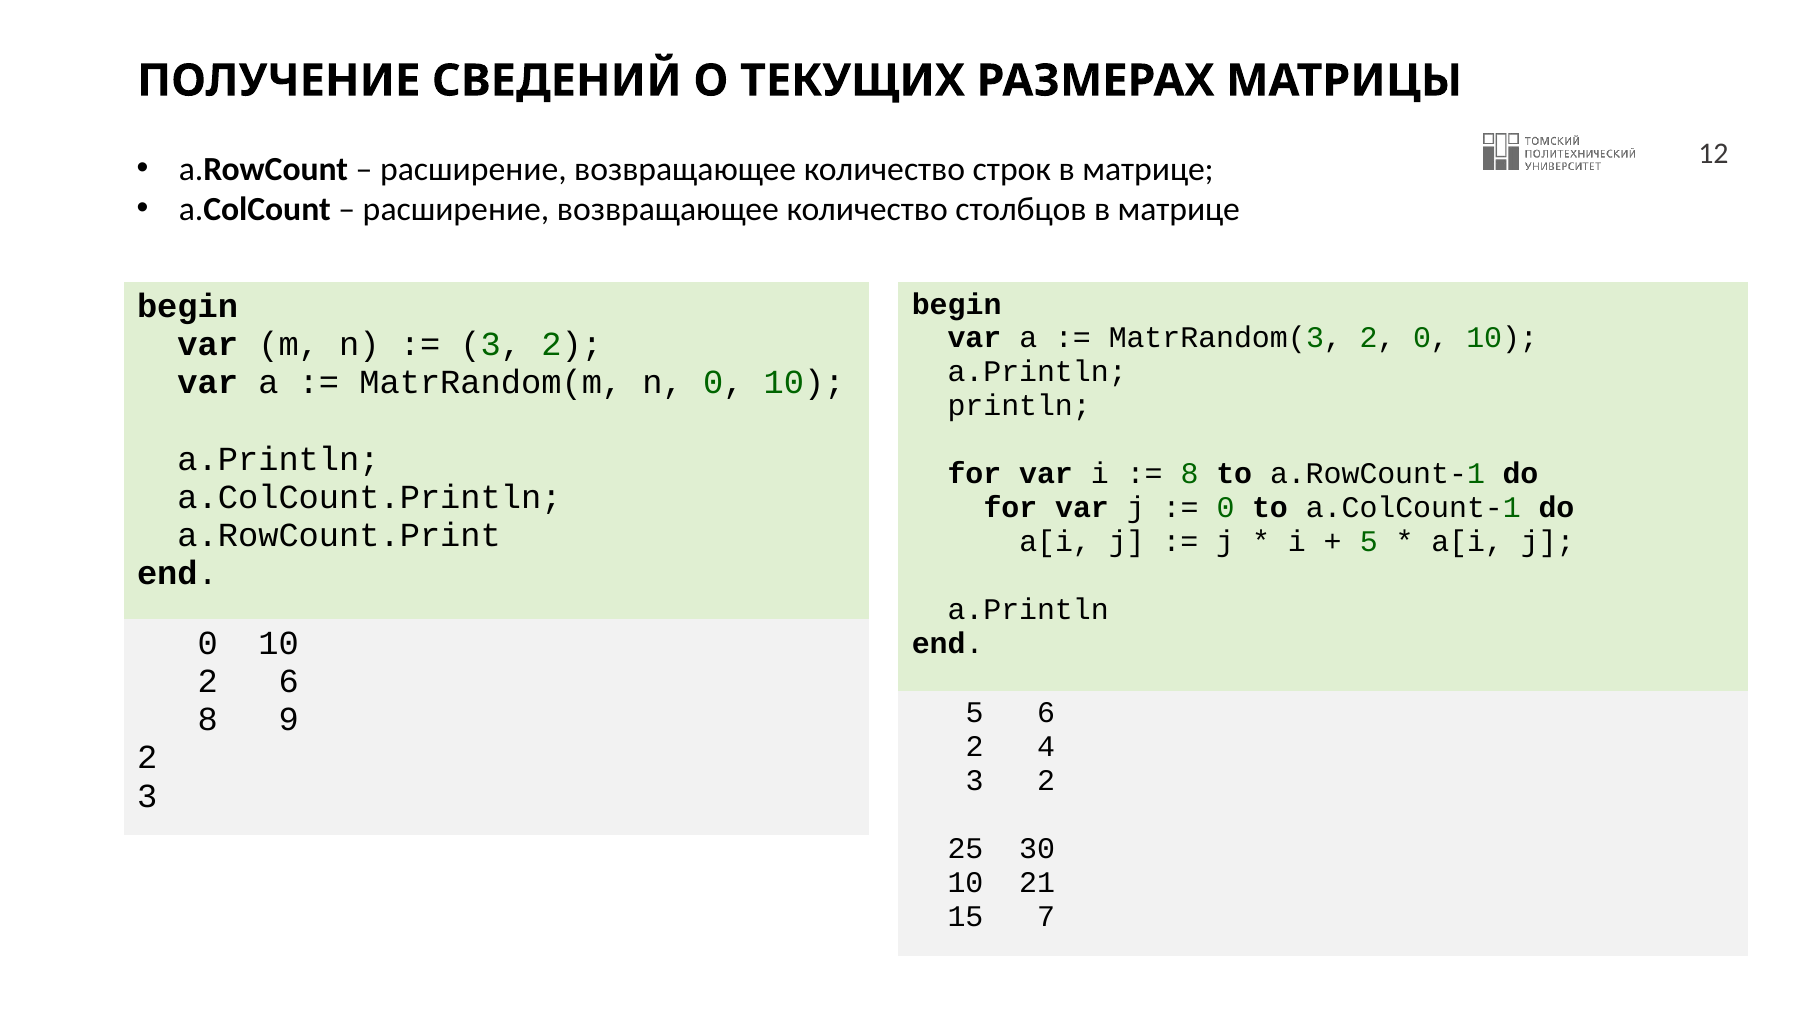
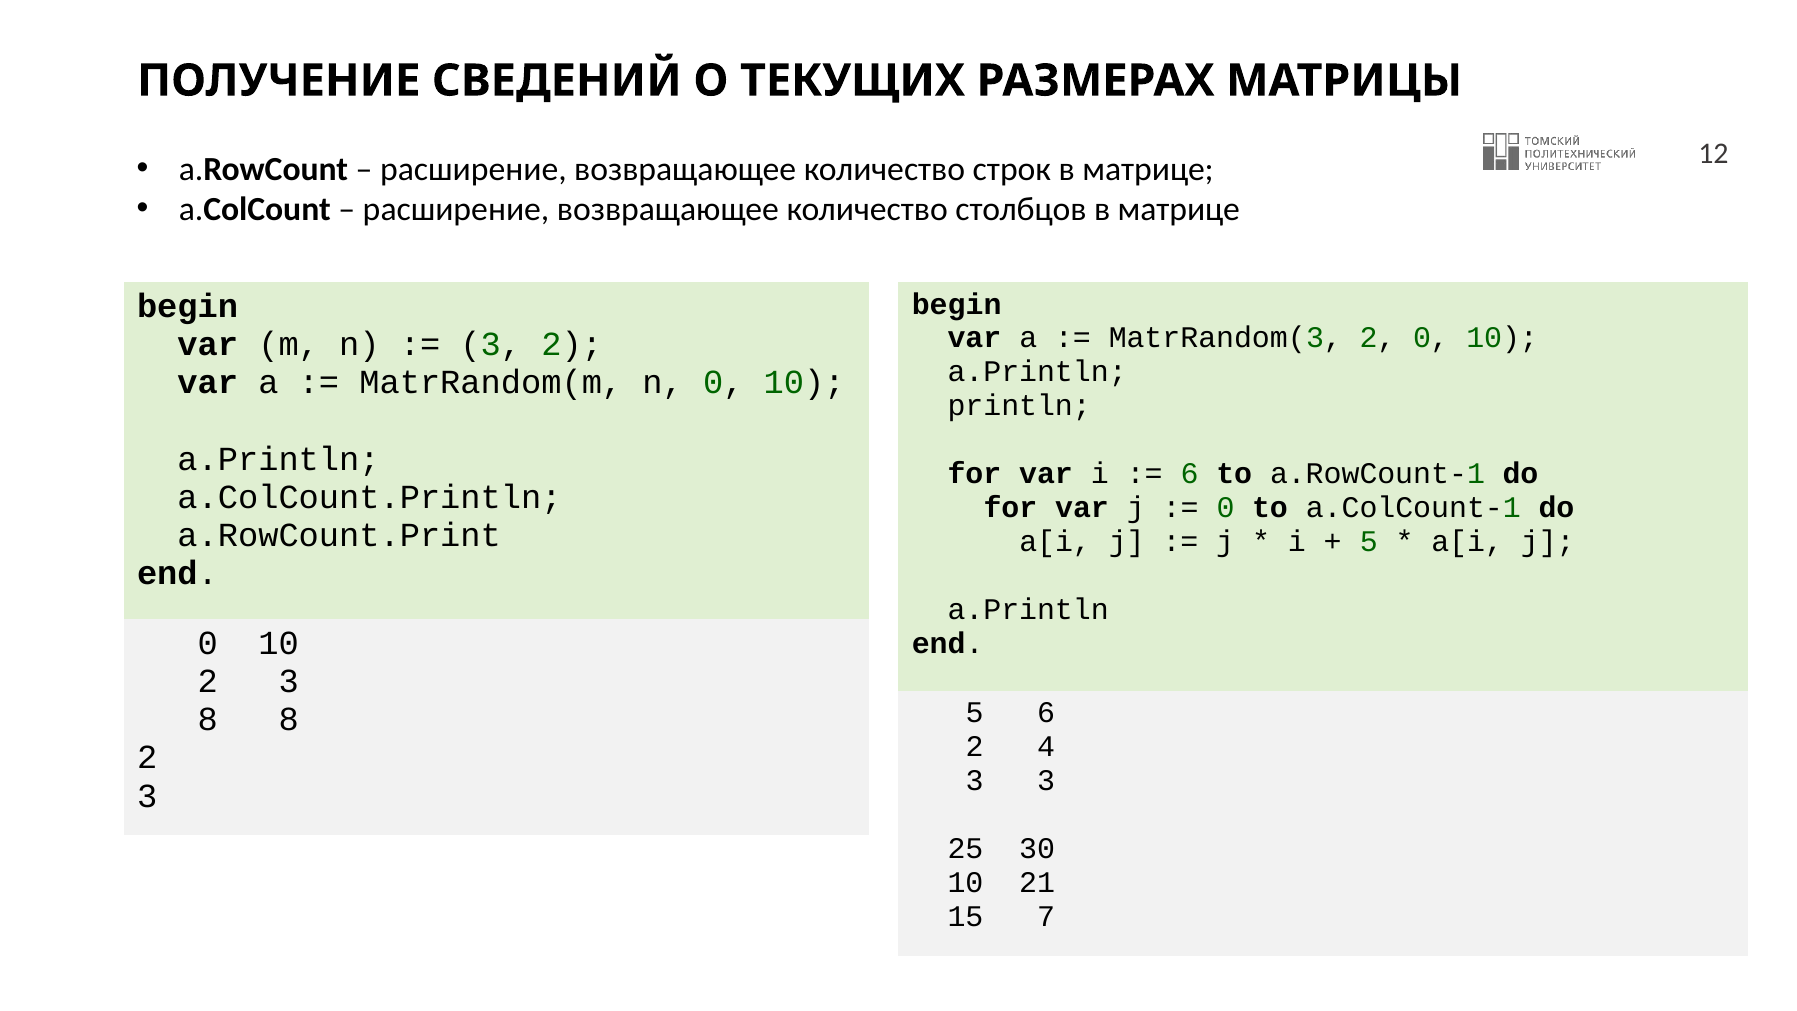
8 at (1190, 474): 8 -> 6
6 at (289, 681): 6 -> 3
8 9: 9 -> 8
2 at (1046, 781): 2 -> 3
